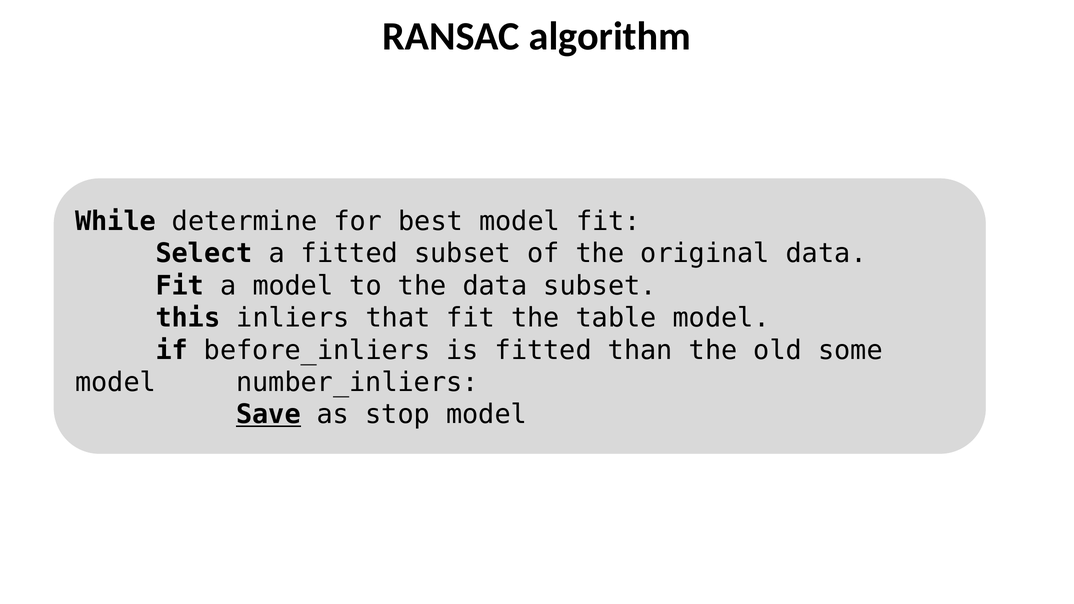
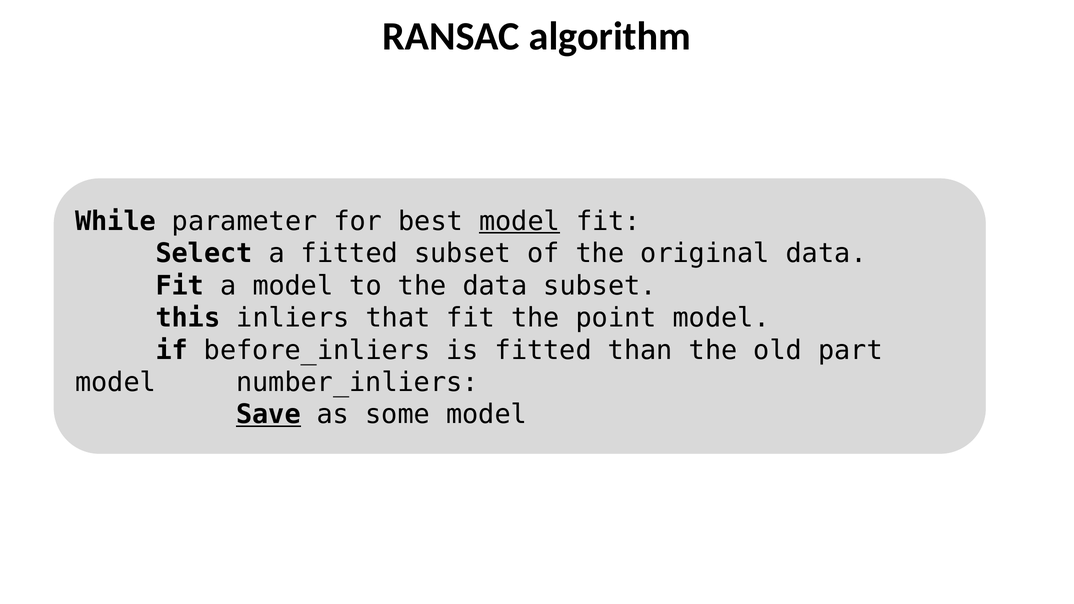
determine: determine -> parameter
model at (519, 221) underline: none -> present
table: table -> point
some: some -> part
stop: stop -> some
